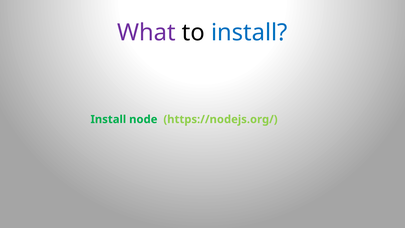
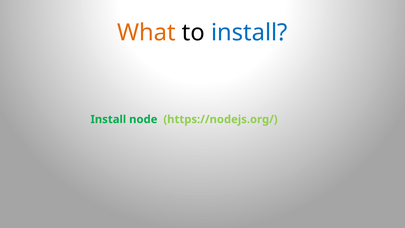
What colour: purple -> orange
